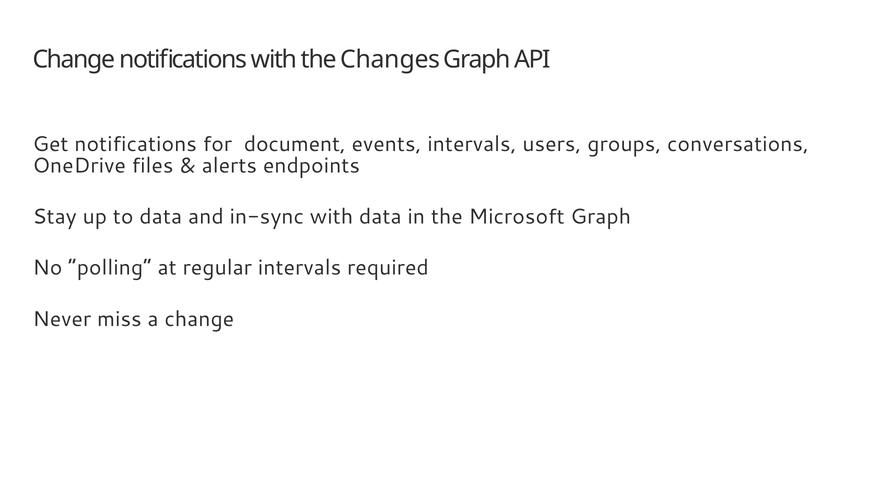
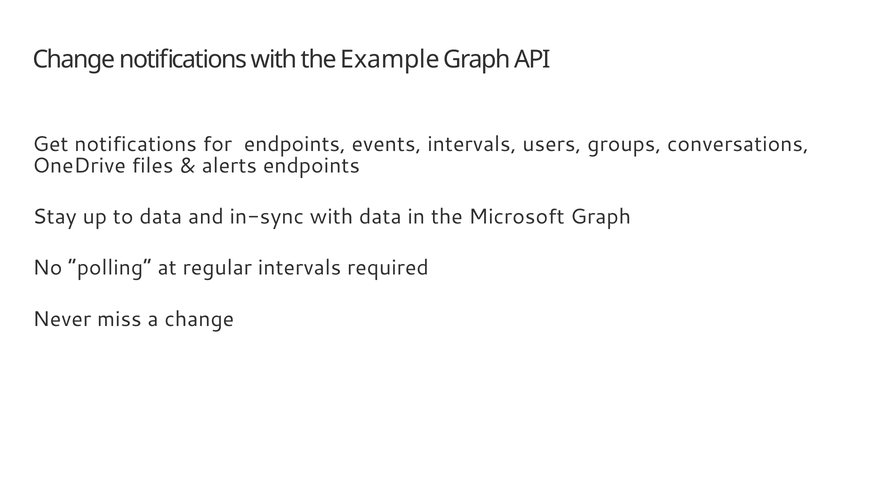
Changes: Changes -> Example
for document: document -> endpoints
